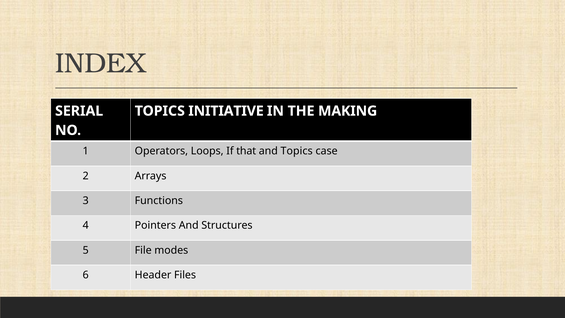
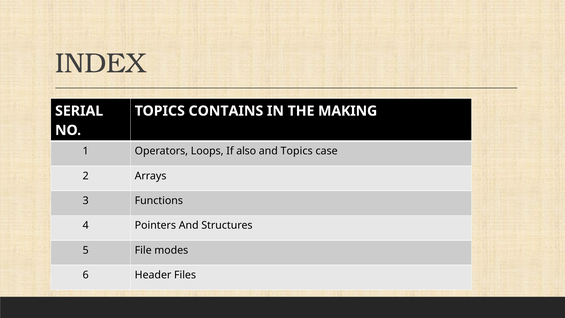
INITIATIVE: INITIATIVE -> CONTAINS
that: that -> also
